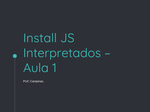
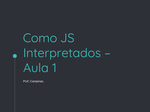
Install: Install -> Como
